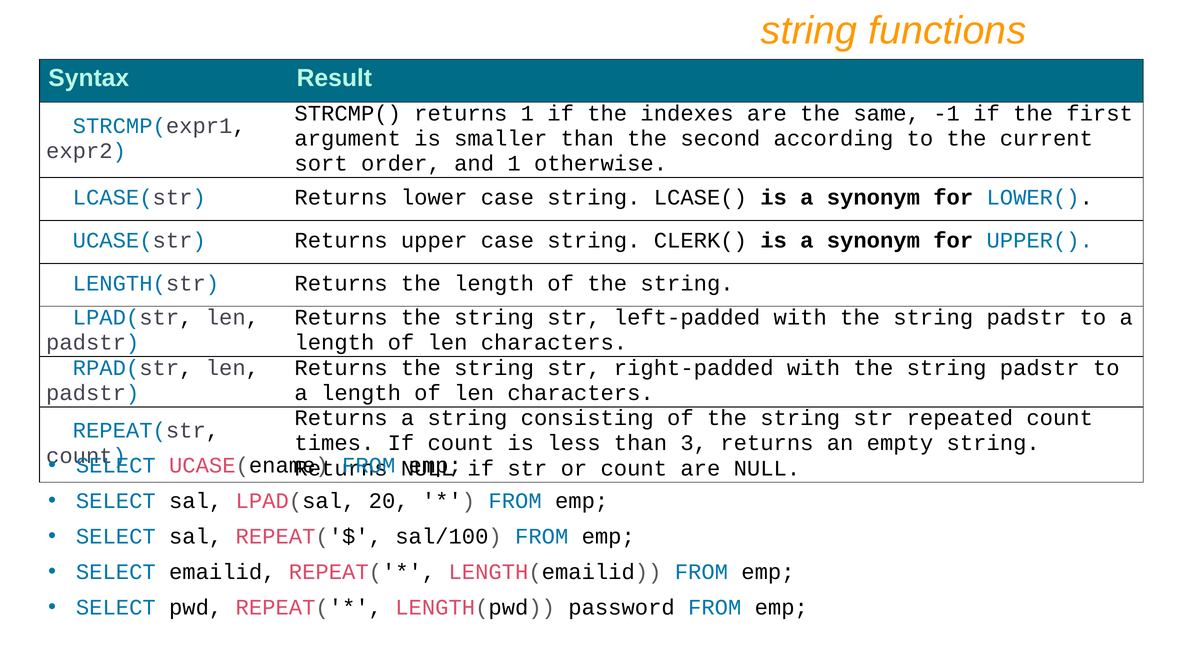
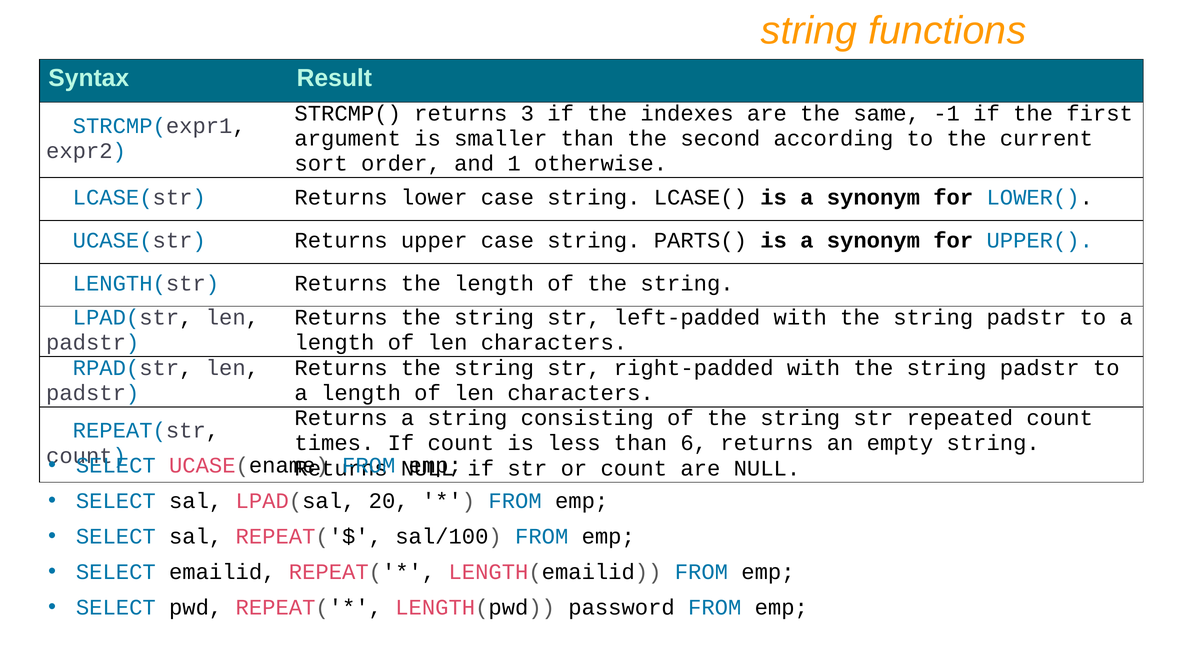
returns 1: 1 -> 3
CLERK(: CLERK( -> PARTS(
3: 3 -> 6
